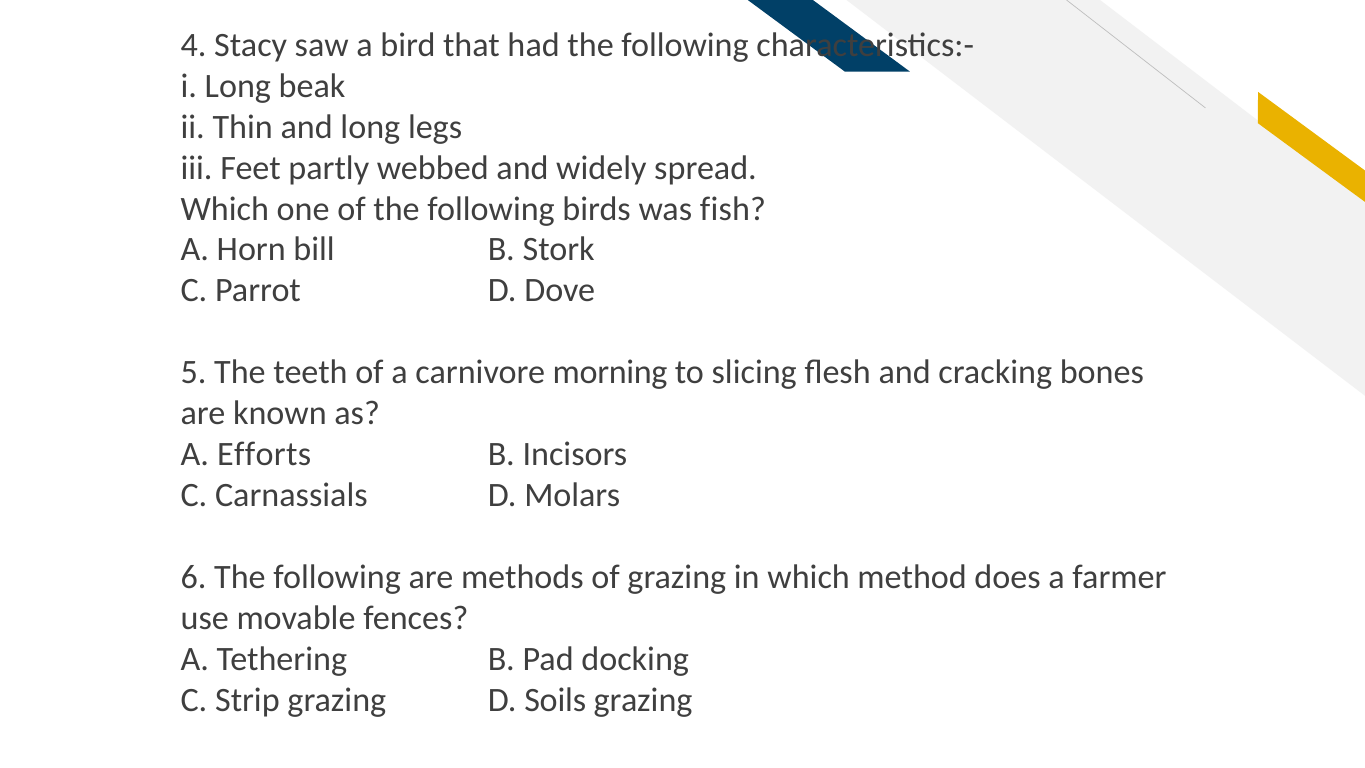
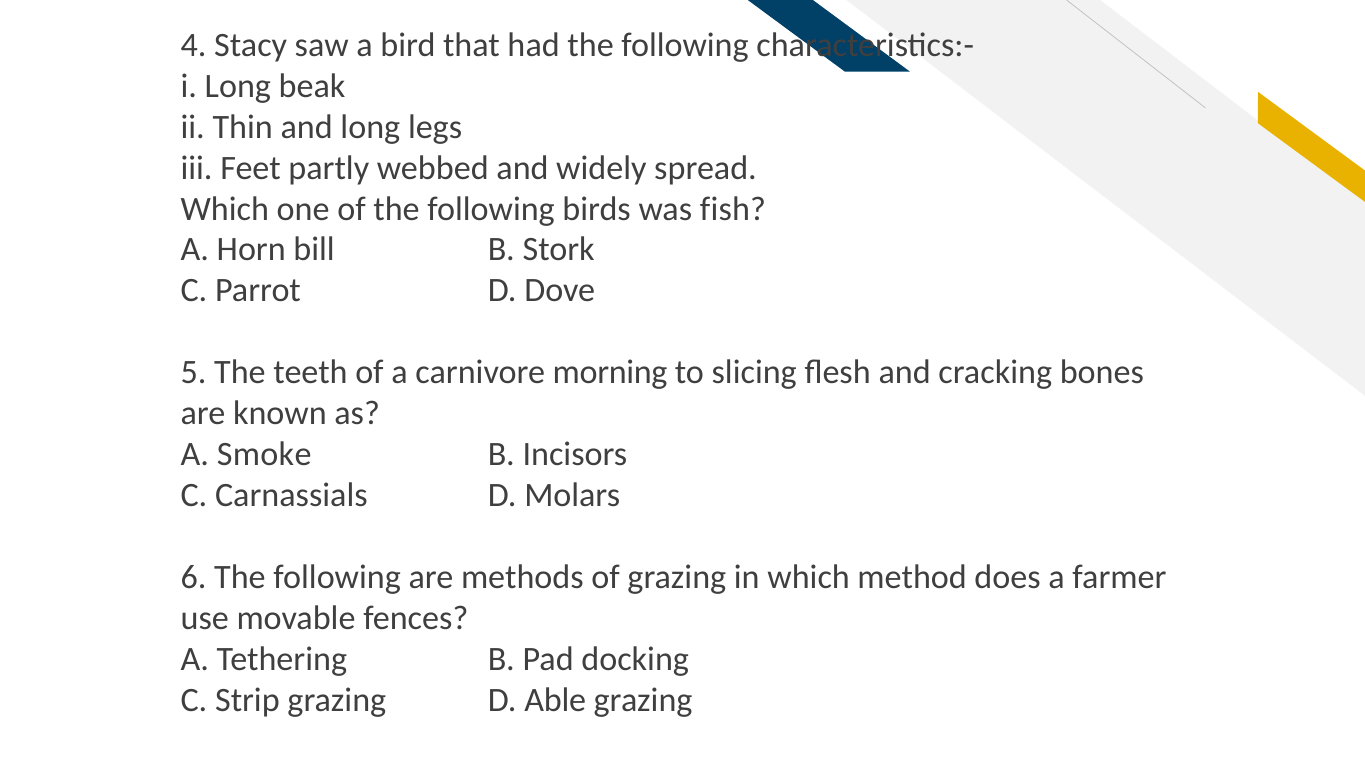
Efforts: Efforts -> Smoke
Soils: Soils -> Able
